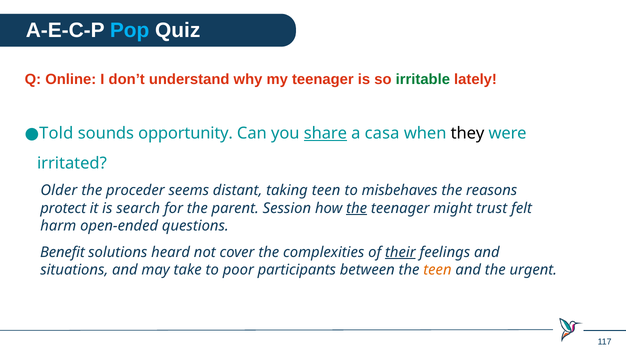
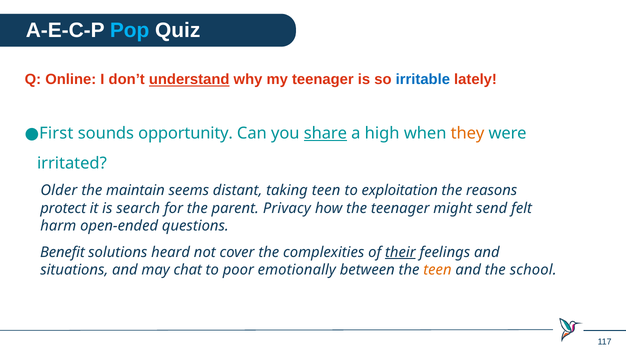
understand underline: none -> present
irritable colour: green -> blue
Told: Told -> First
casa: casa -> high
they colour: black -> orange
proceder: proceder -> maintain
misbehaves: misbehaves -> exploitation
Session: Session -> Privacy
the at (357, 208) underline: present -> none
trust: trust -> send
take: take -> chat
participants: participants -> emotionally
urgent: urgent -> school
